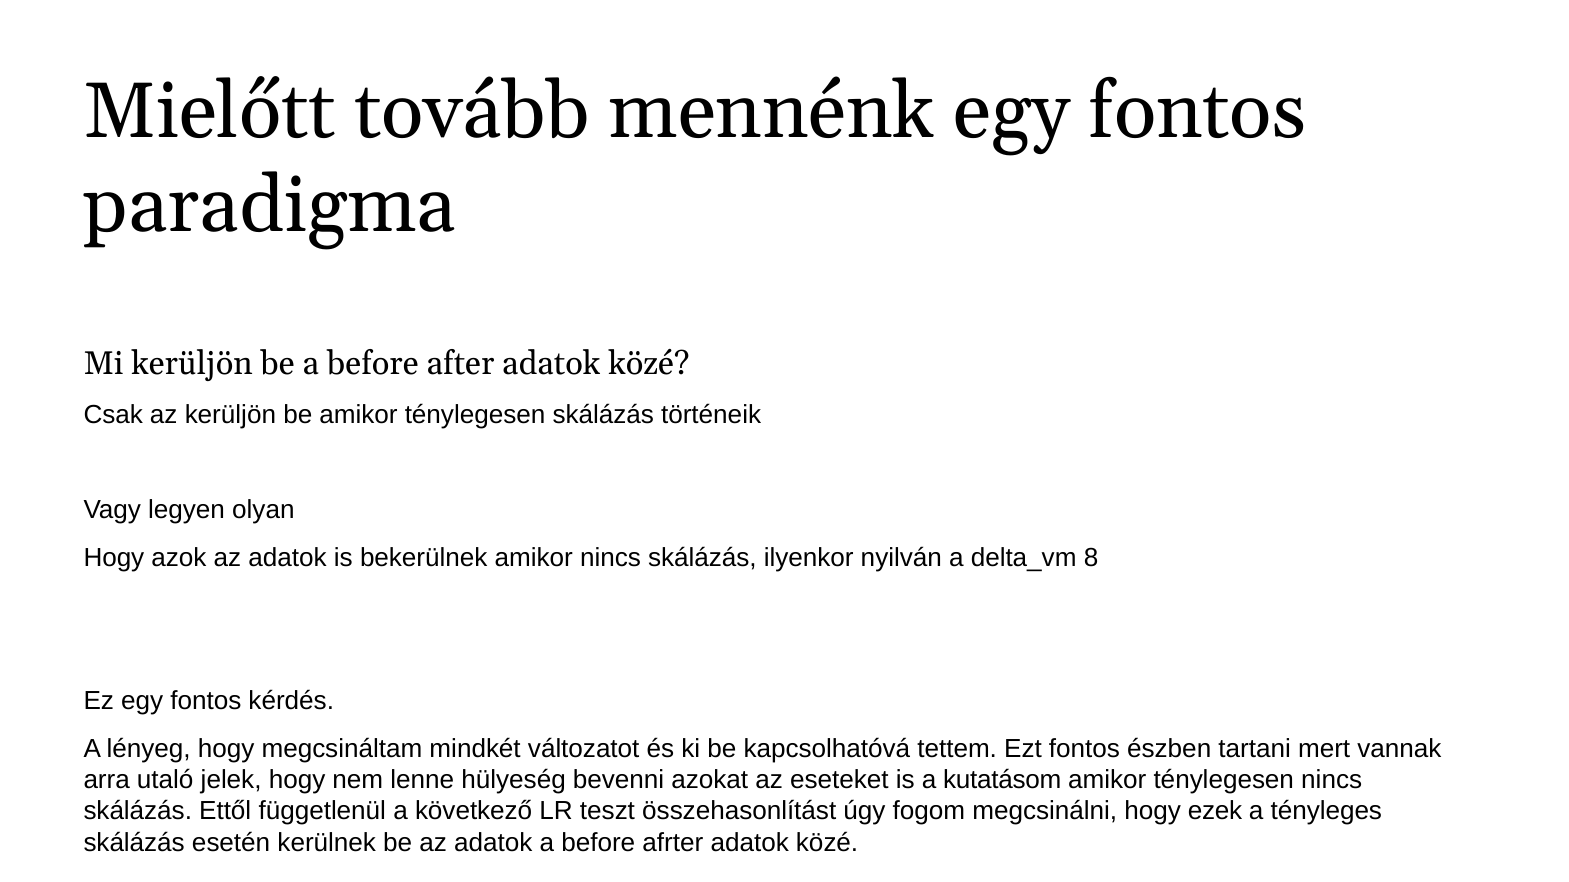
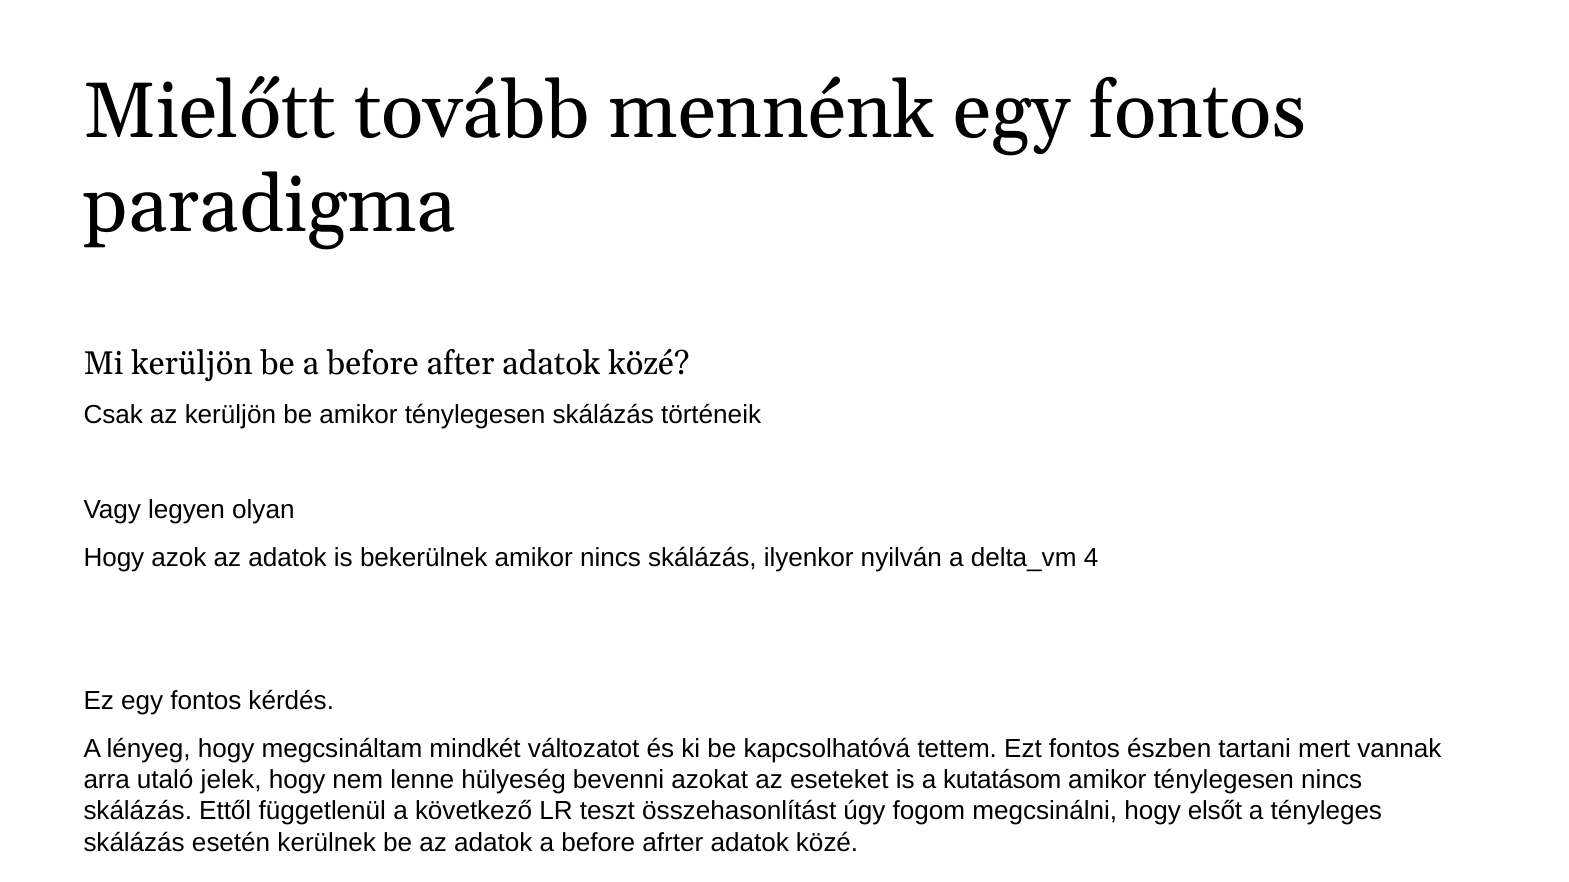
8: 8 -> 4
ezek: ezek -> elsőt
